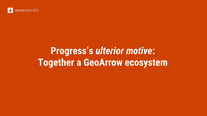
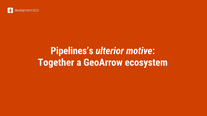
Progress’s: Progress’s -> Pipelines’s
